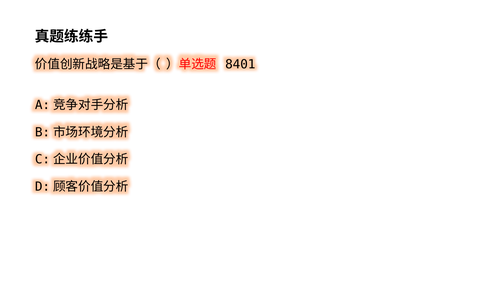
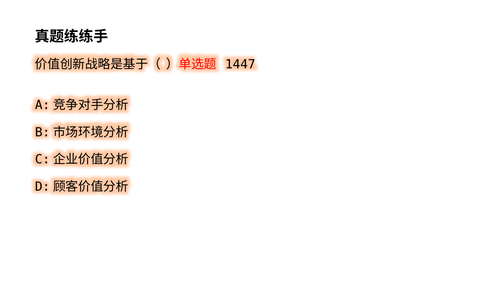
8401: 8401 -> 1447
